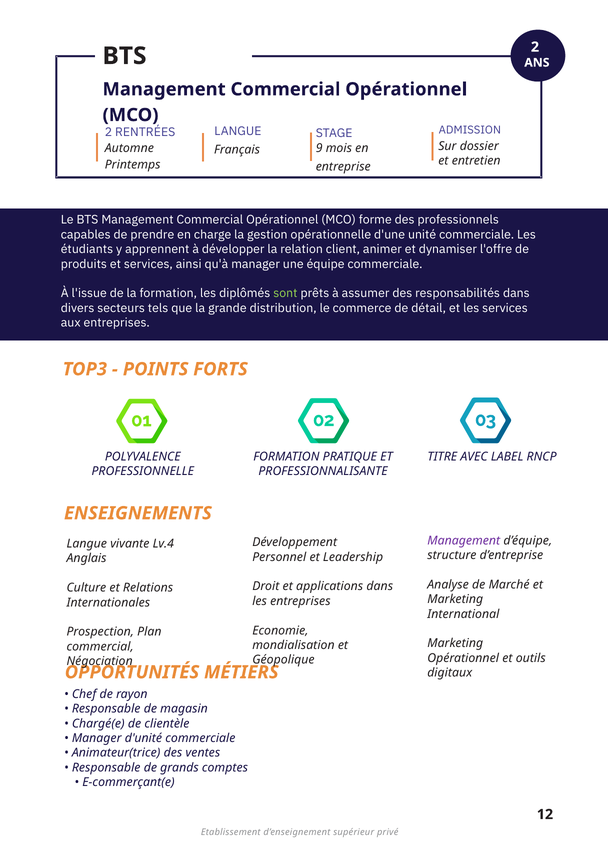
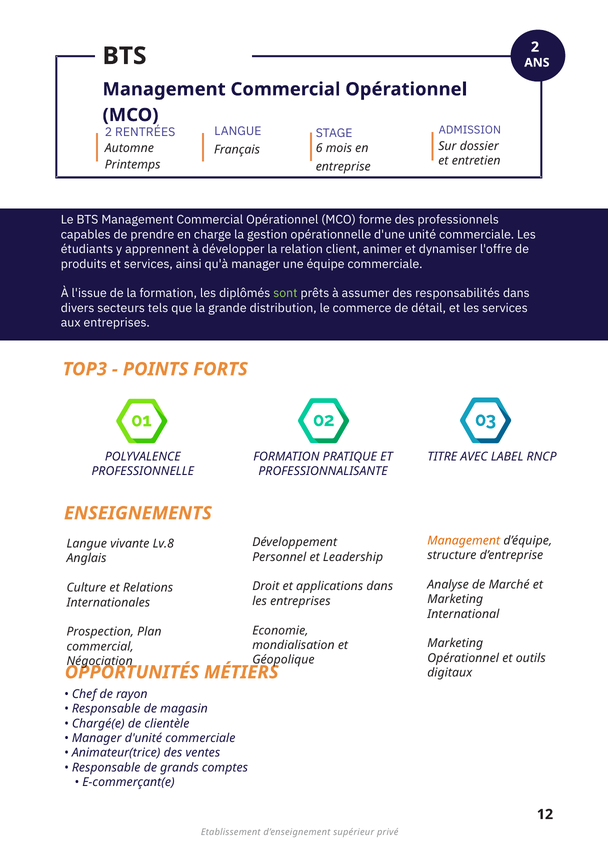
9: 9 -> 6
Management at (464, 541) colour: purple -> orange
Lv.4: Lv.4 -> Lv.8
